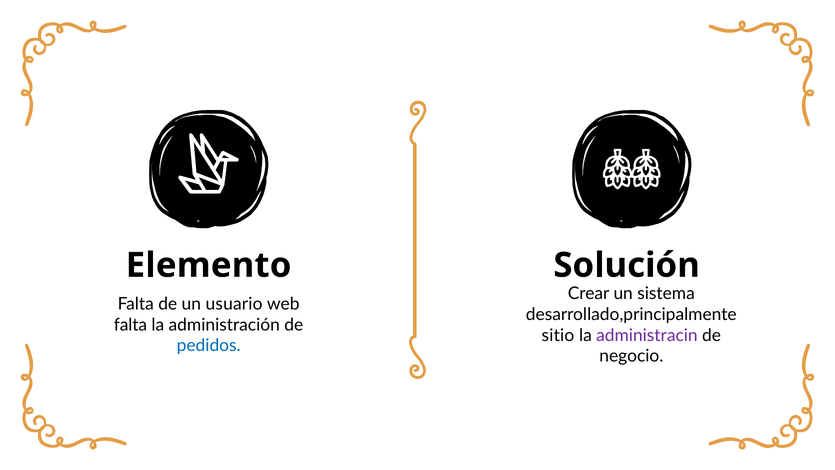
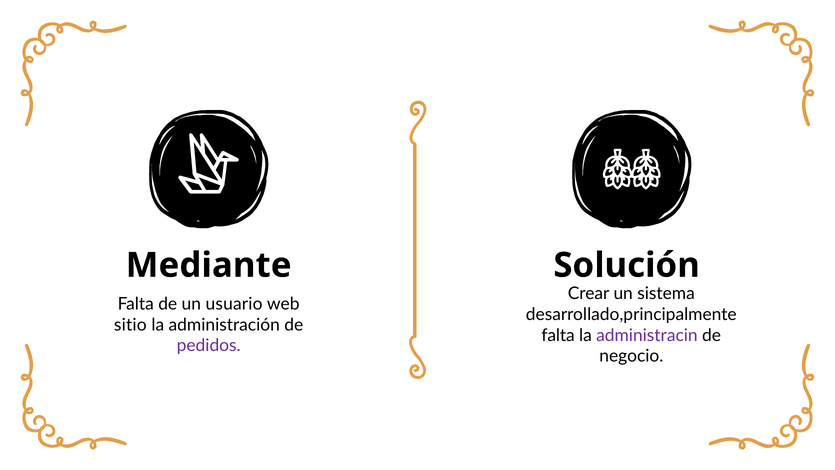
Elemento: Elemento -> Mediante
falta at (130, 325): falta -> sitio
sitio at (558, 335): sitio -> falta
pedidos colour: blue -> purple
